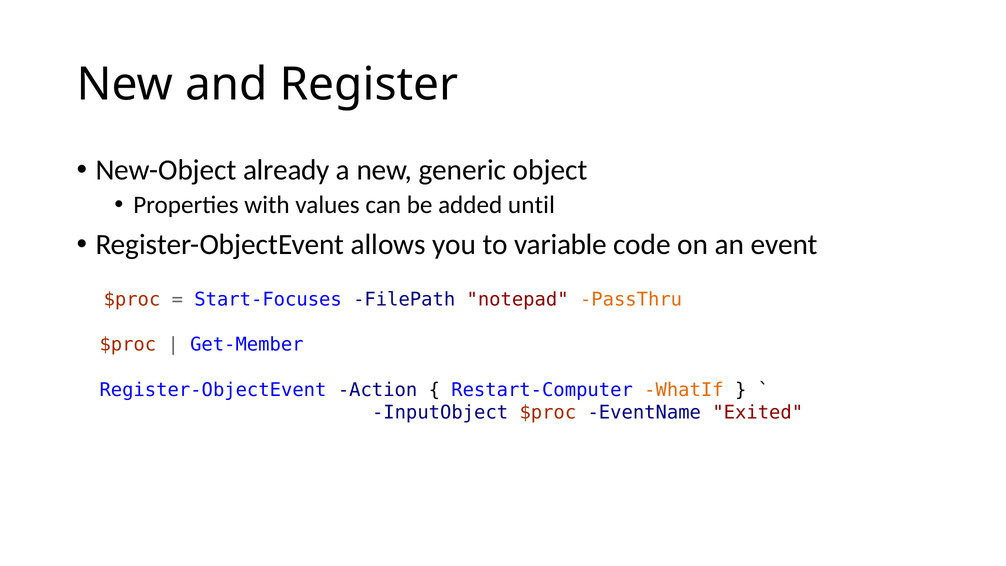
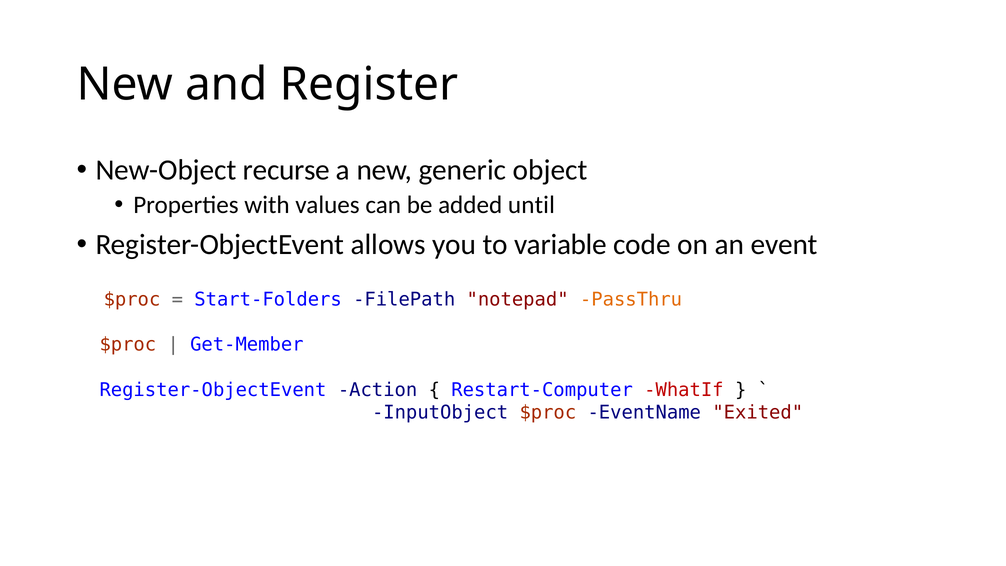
already: already -> recurse
Start-Focuses: Start-Focuses -> Start-Folders
WhatIf colour: orange -> red
